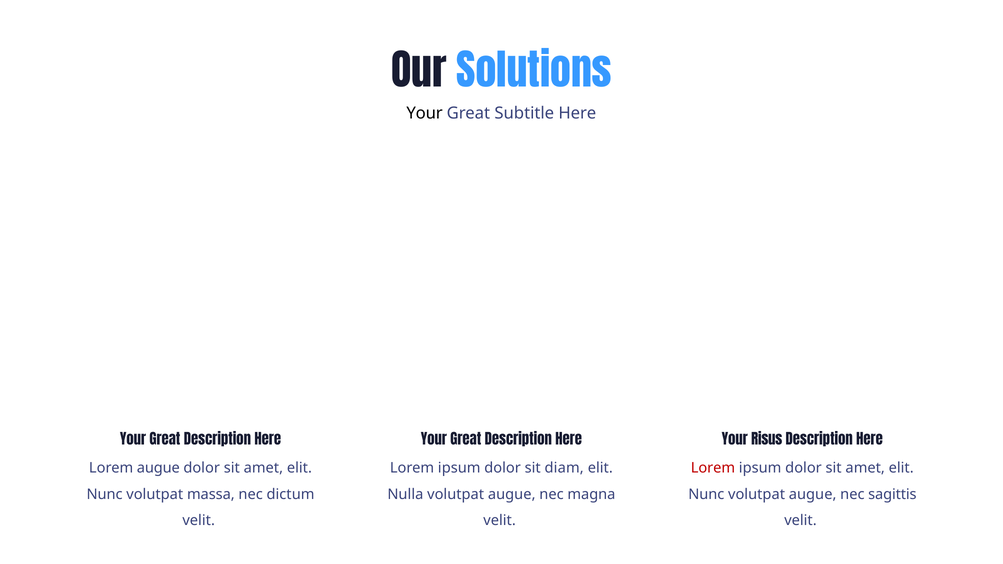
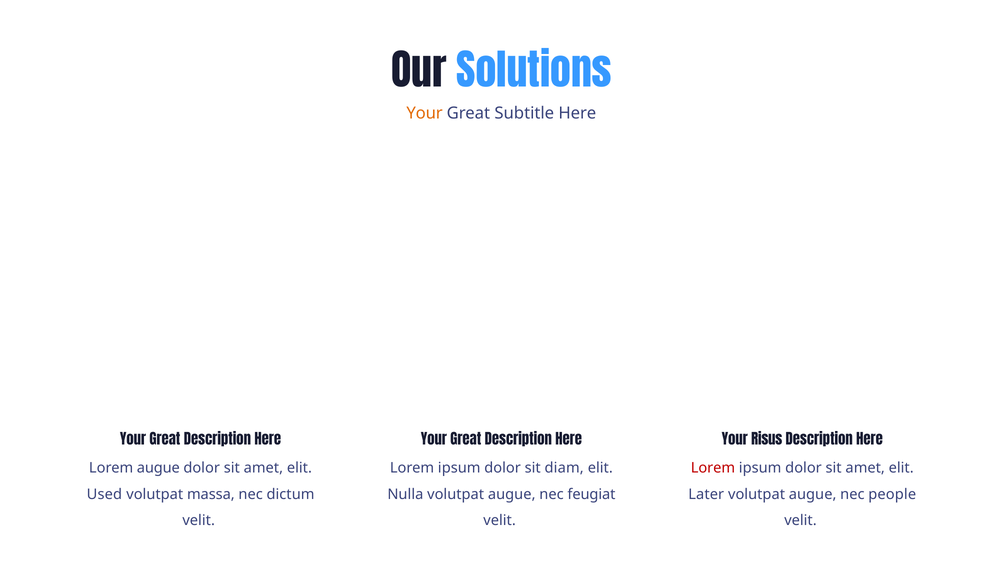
Your at (425, 113) colour: black -> orange
Nunc at (105, 494): Nunc -> Used
magna: magna -> feugiat
Nunc at (706, 494): Nunc -> Later
sagittis: sagittis -> people
